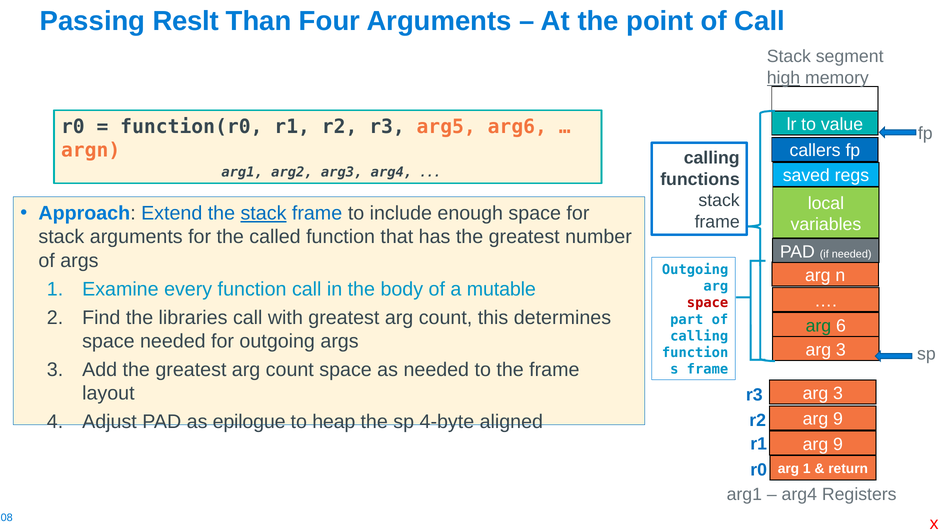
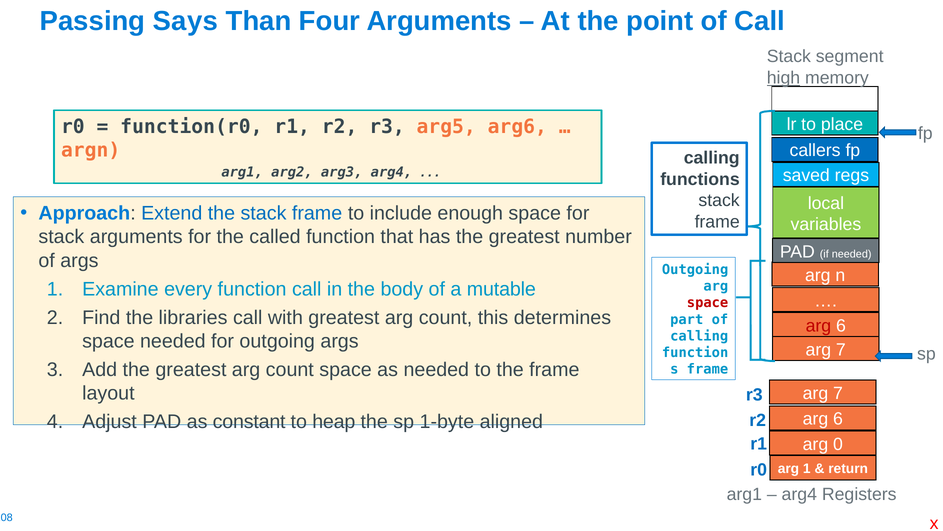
Reslt: Reslt -> Says
value: value -> place
stack at (264, 213) underline: present -> none
arg at (818, 325) colour: green -> red
3 at (841, 349): 3 -> 7
3 at (838, 393): 3 -> 7
9 at (838, 419): 9 -> 6
epilogue: epilogue -> constant
4-byte: 4-byte -> 1-byte
9 at (838, 444): 9 -> 0
